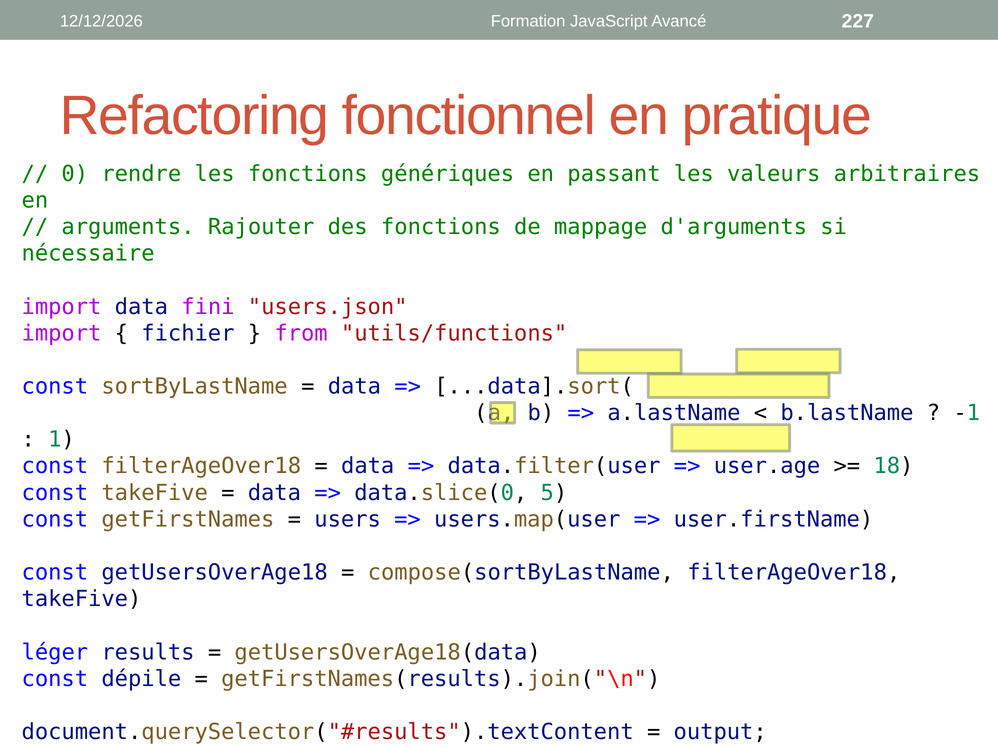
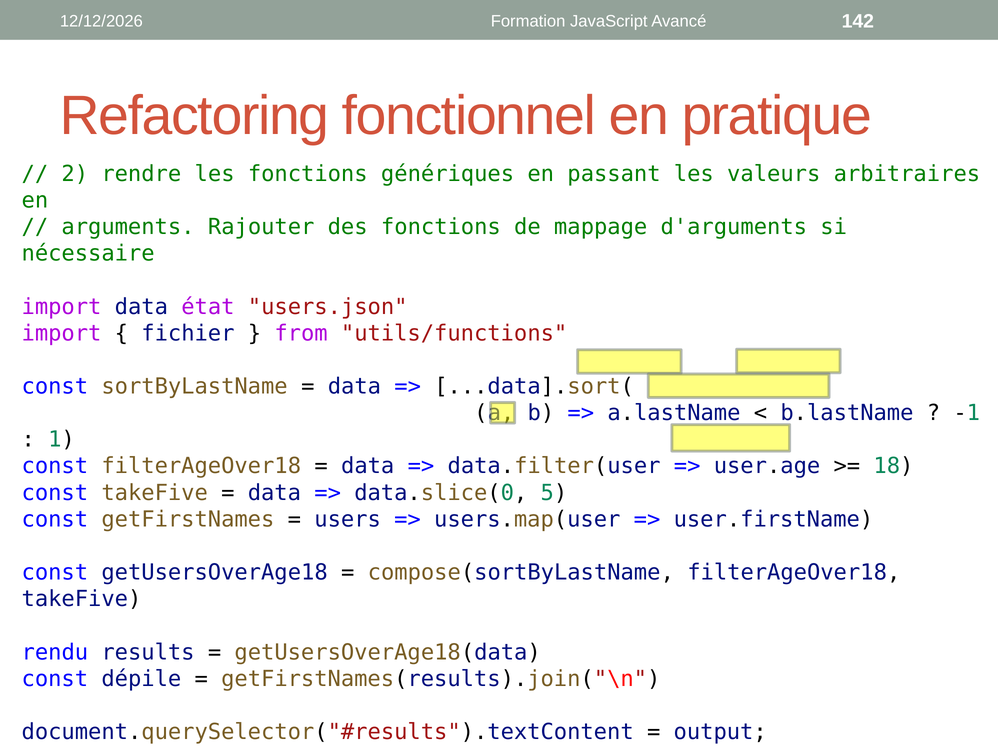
227: 227 -> 142
0: 0 -> 2
fini: fini -> état
léger: léger -> rendu
